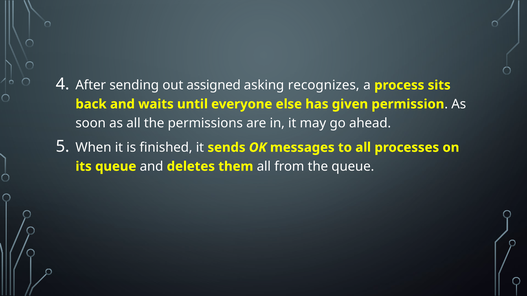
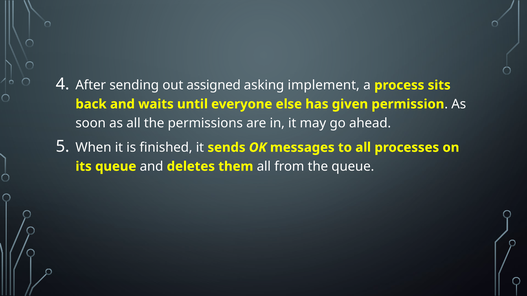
recognizes: recognizes -> implement
